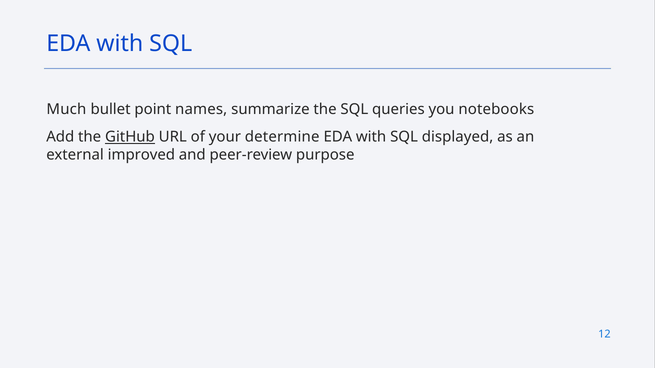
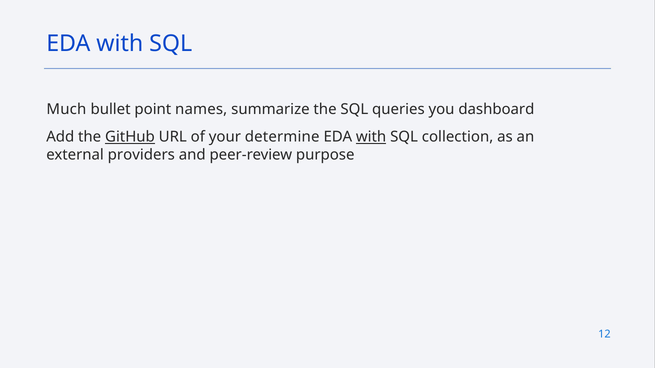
notebooks: notebooks -> dashboard
with at (371, 137) underline: none -> present
displayed: displayed -> collection
improved: improved -> providers
